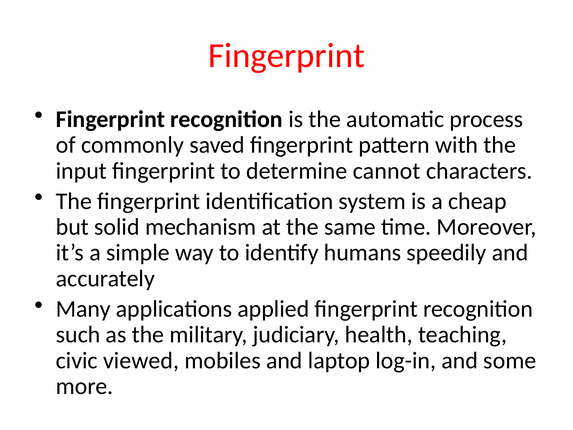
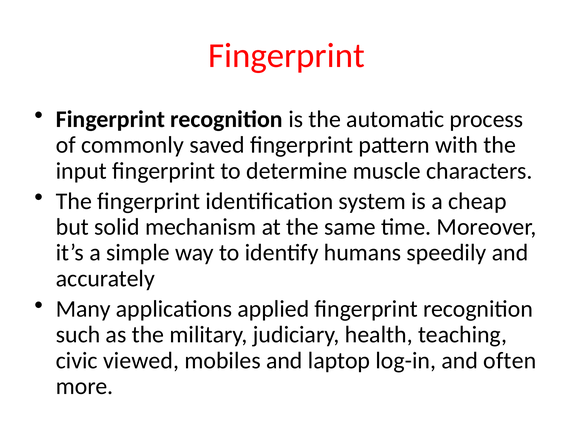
cannot: cannot -> muscle
some: some -> often
